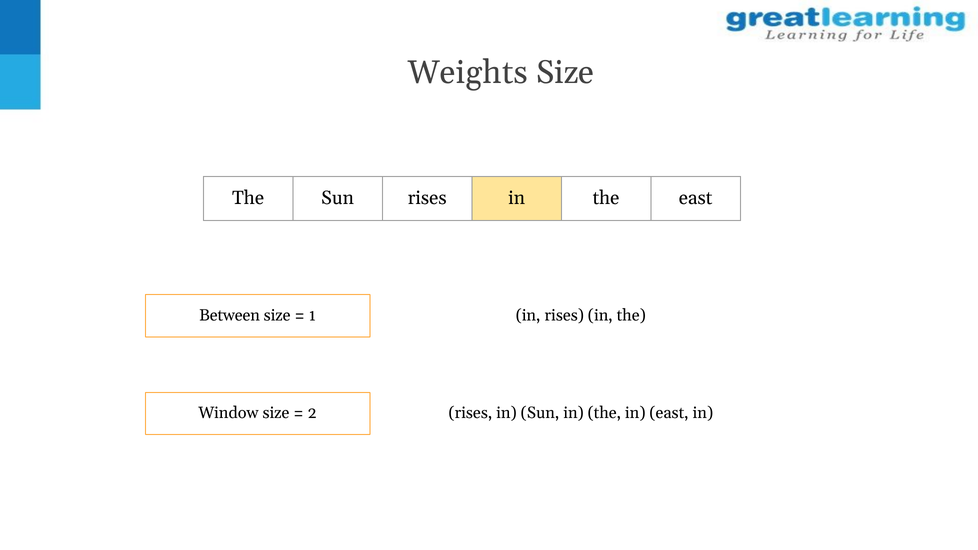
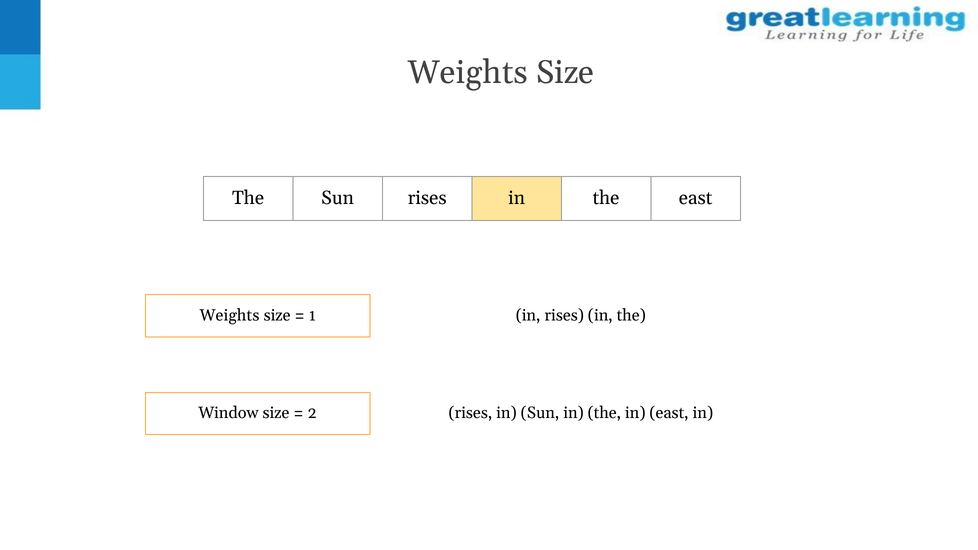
Between at (230, 315): Between -> Weights
